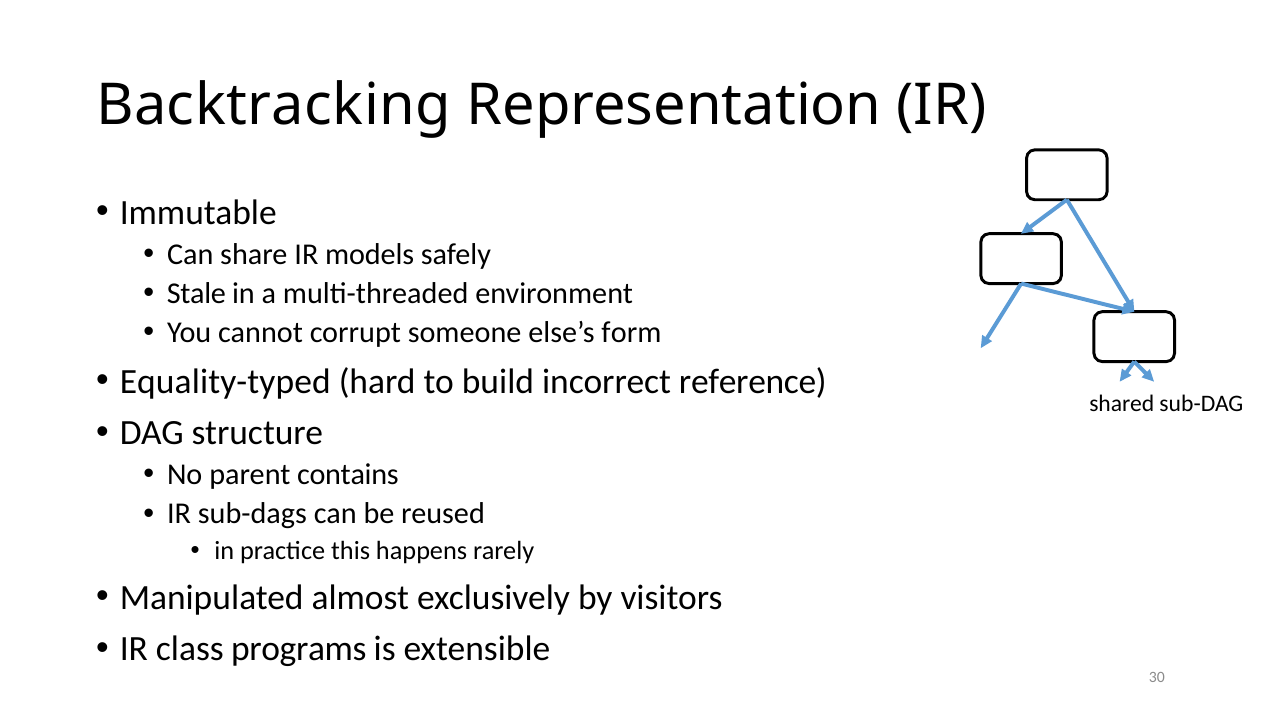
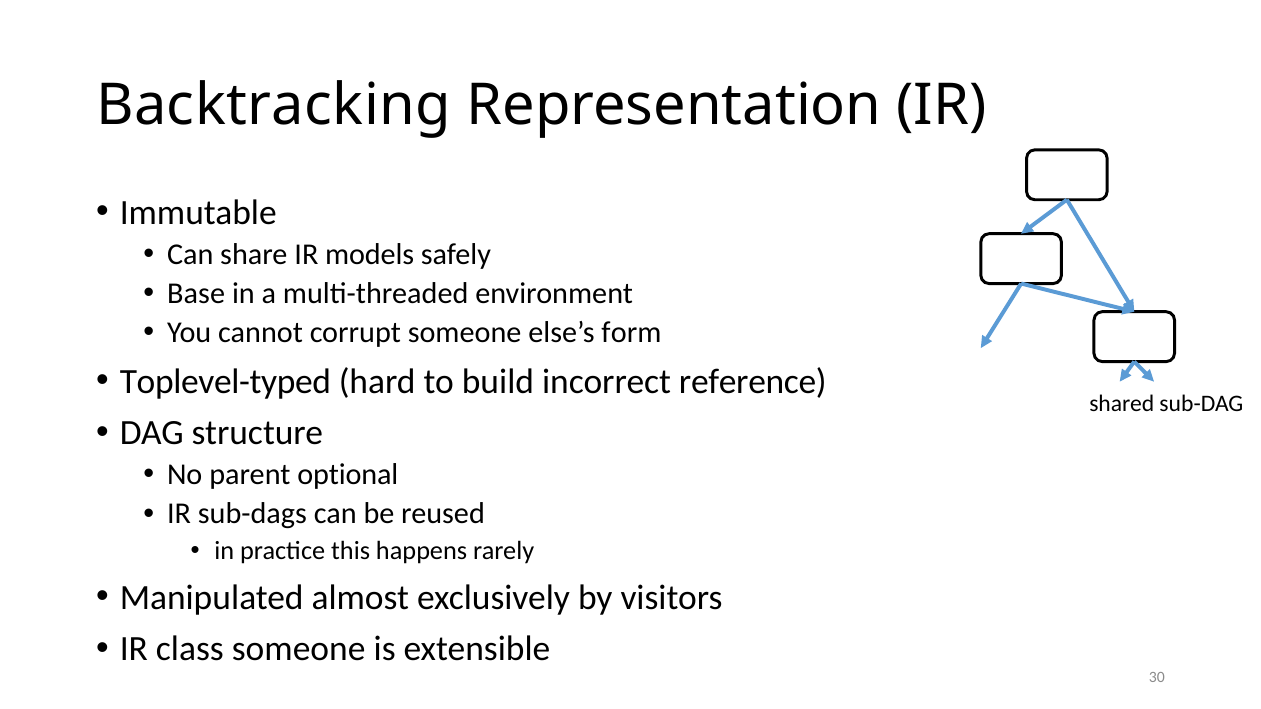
Stale: Stale -> Base
Equality-typed: Equality-typed -> Toplevel-typed
contains: contains -> optional
class programs: programs -> someone
